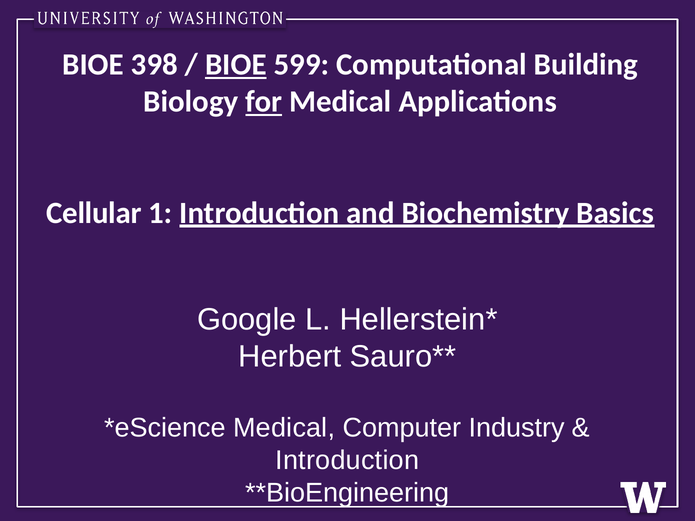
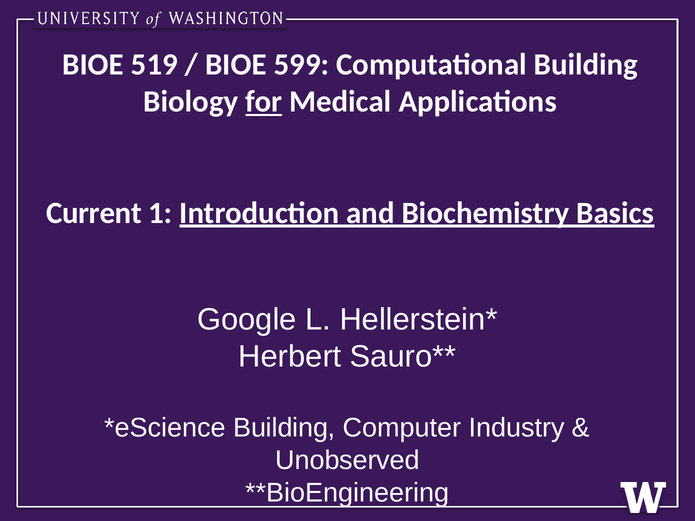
398: 398 -> 519
BIOE at (236, 65) underline: present -> none
Cellular: Cellular -> Current
Medical at (284, 428): Medical -> Building
Introduction at (347, 461): Introduction -> Unobserved
